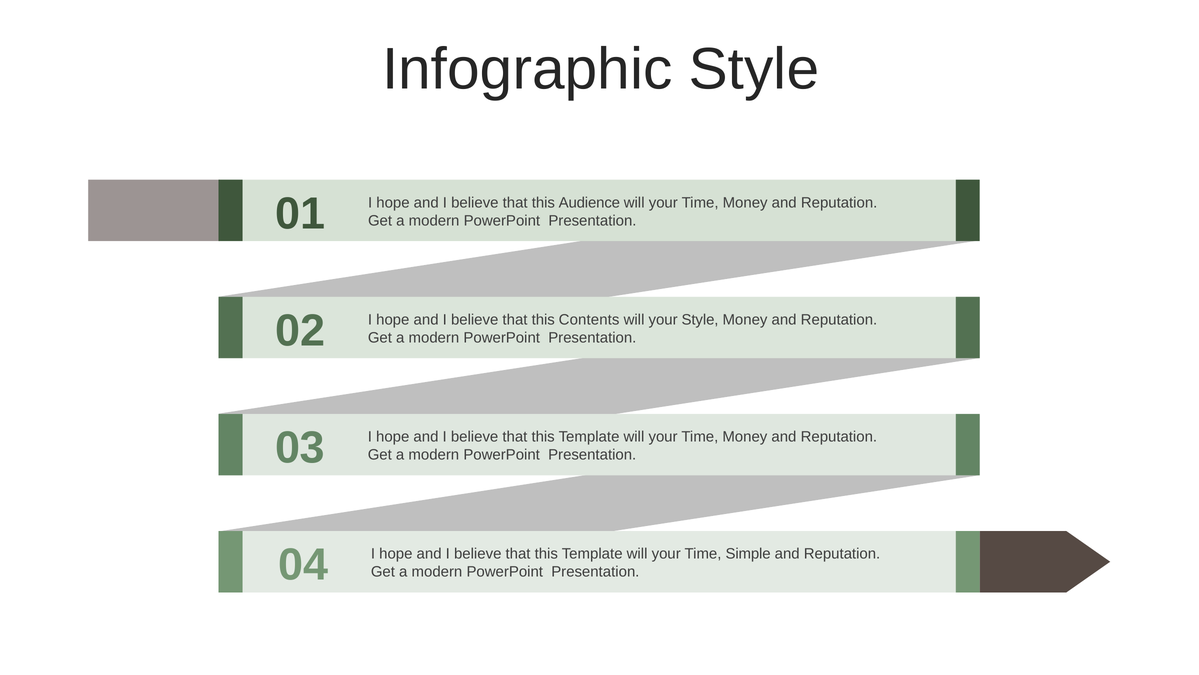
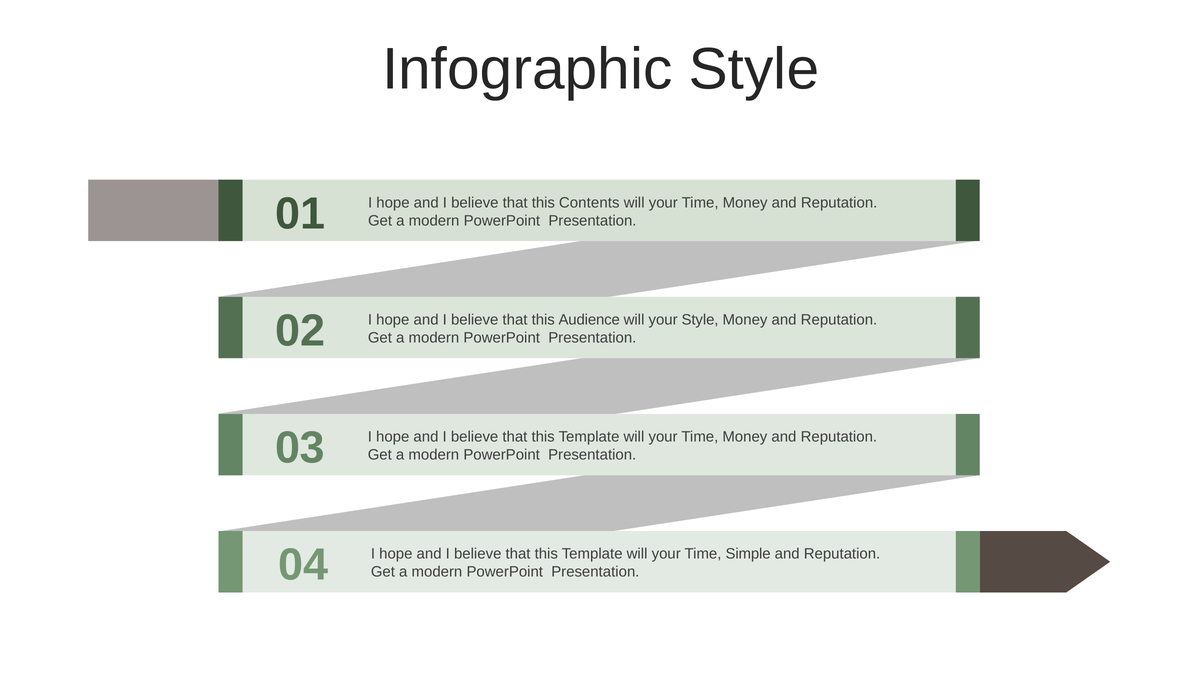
Audience: Audience -> Contents
Contents: Contents -> Audience
